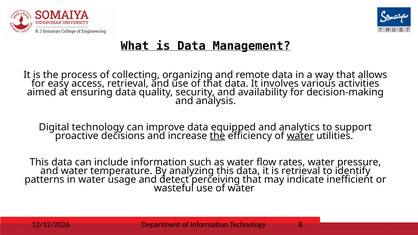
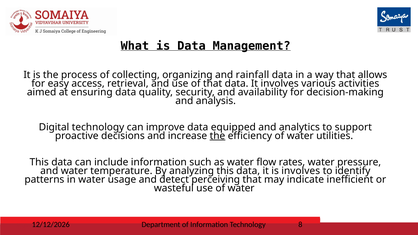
remote: remote -> rainfall
water at (300, 136) underline: present -> none
is retrieval: retrieval -> involves
